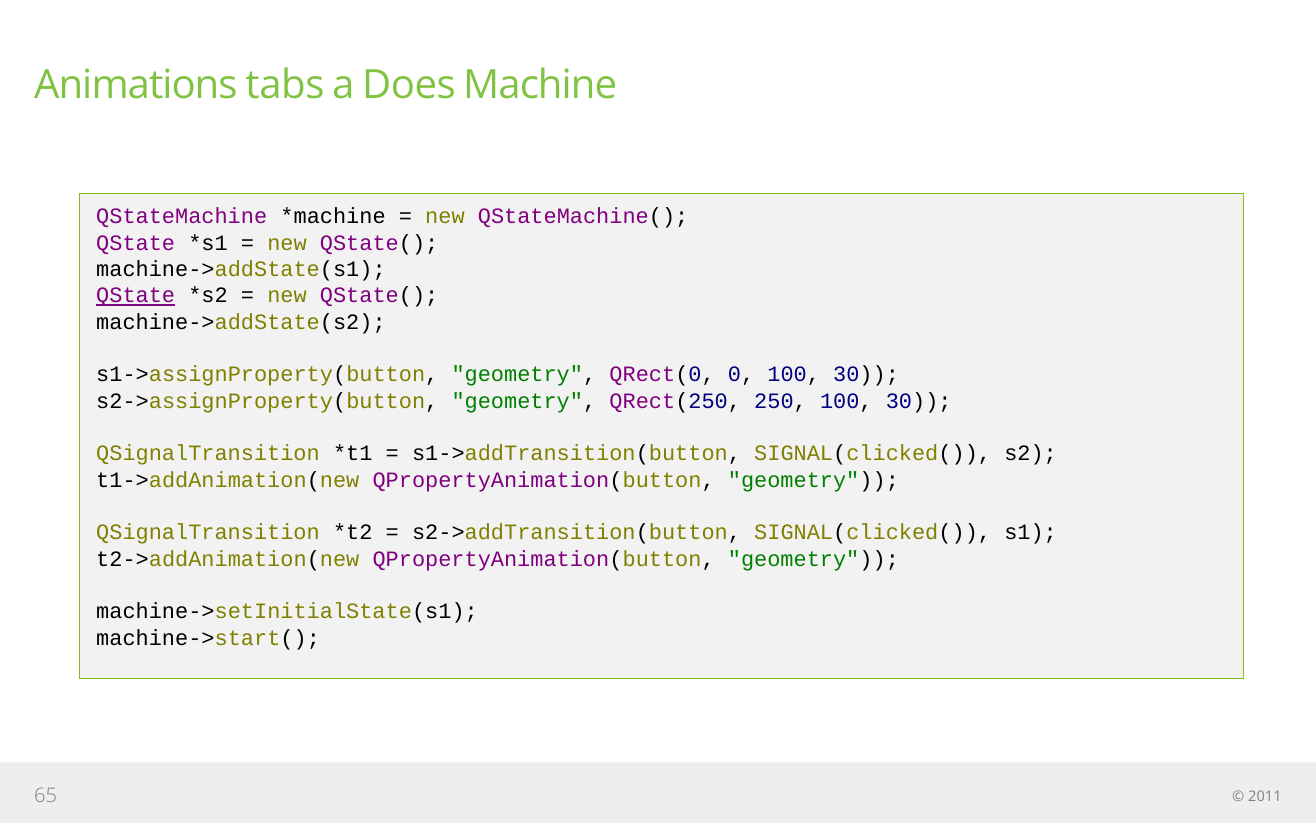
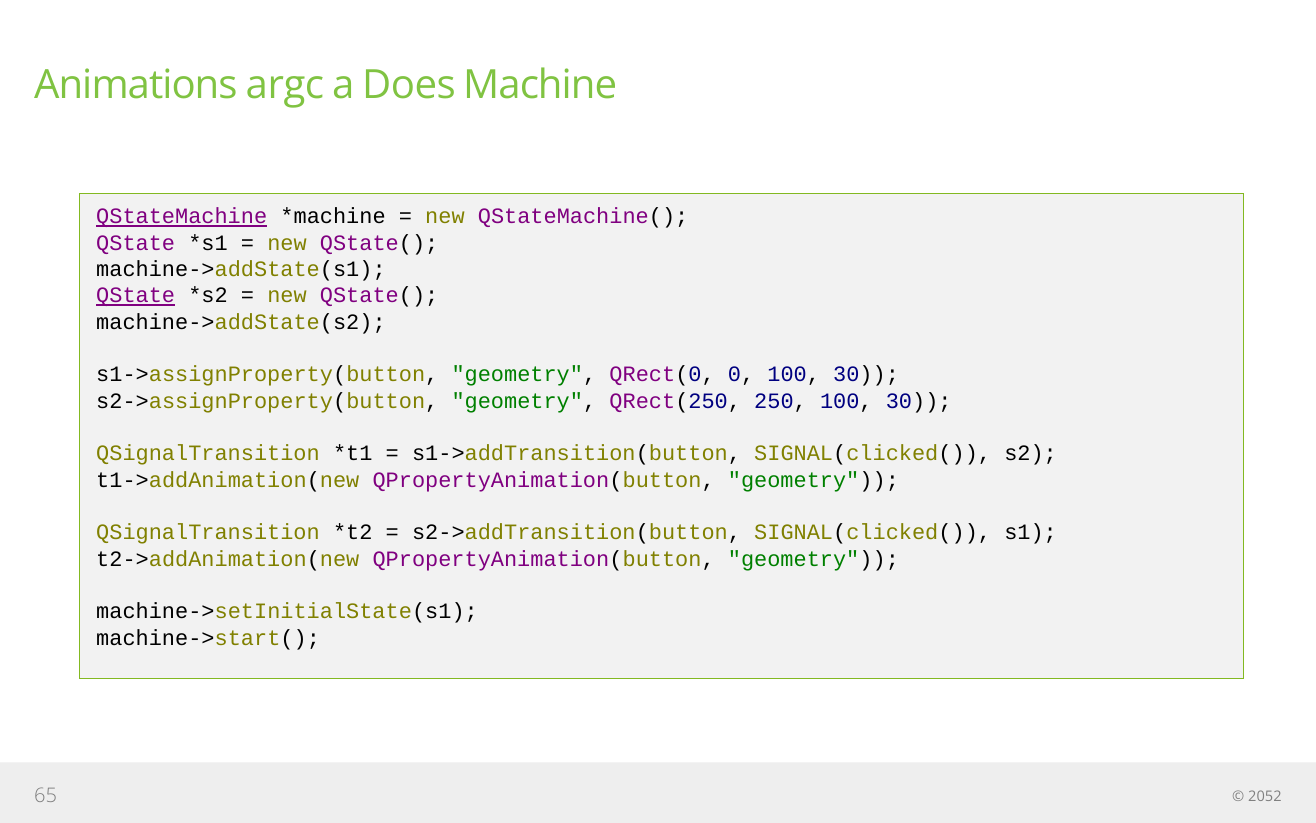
tabs: tabs -> argc
QStateMachine underline: none -> present
2011: 2011 -> 2052
